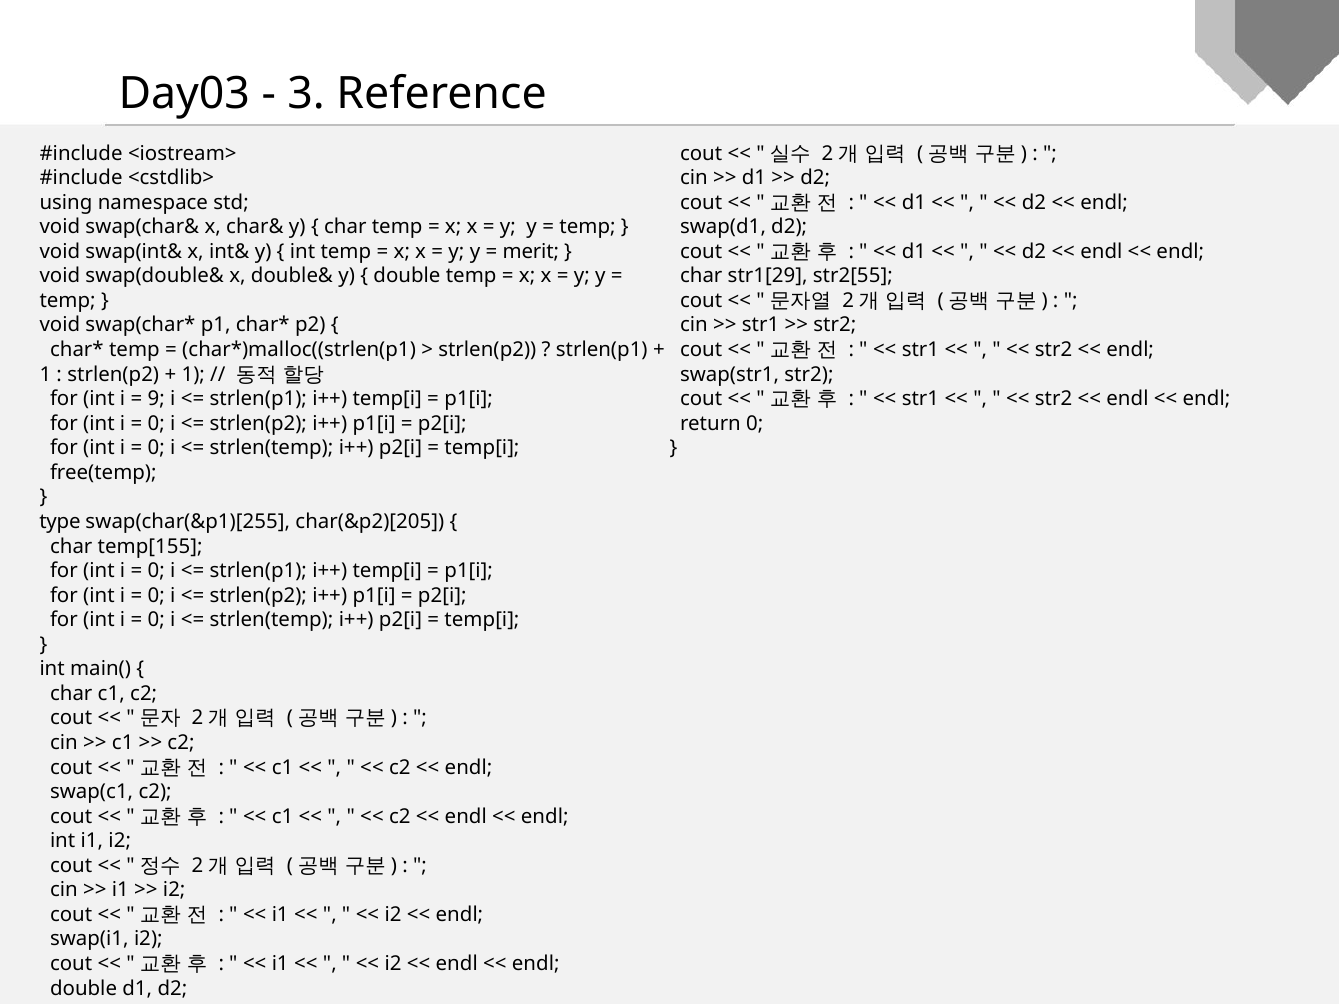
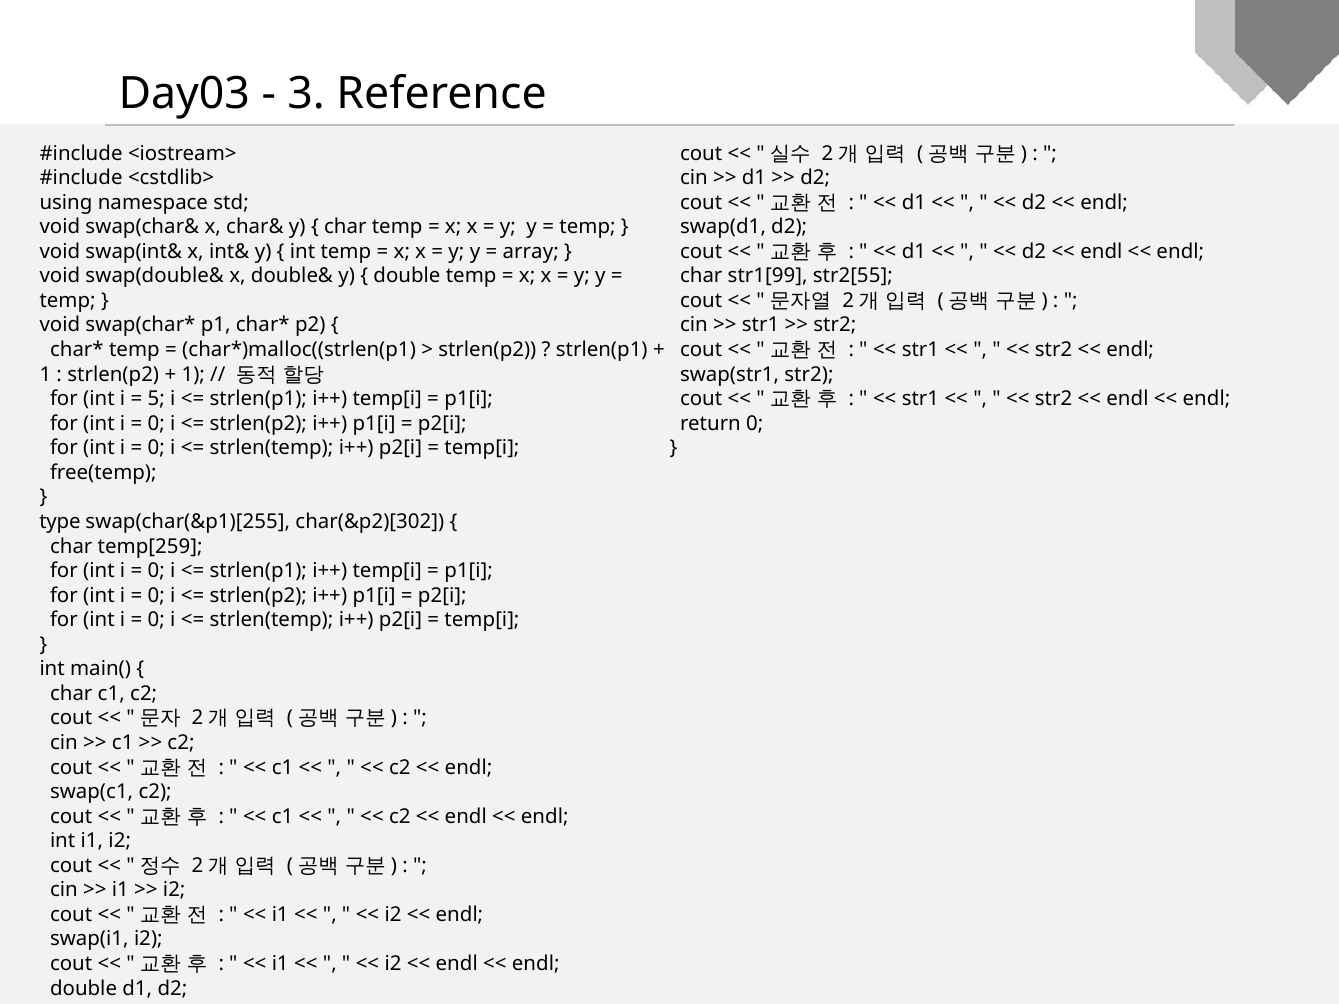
merit: merit -> array
str1[29: str1[29 -> str1[99
9: 9 -> 5
char(&p2)[205: char(&p2)[205 -> char(&p2)[302
temp[155: temp[155 -> temp[259
